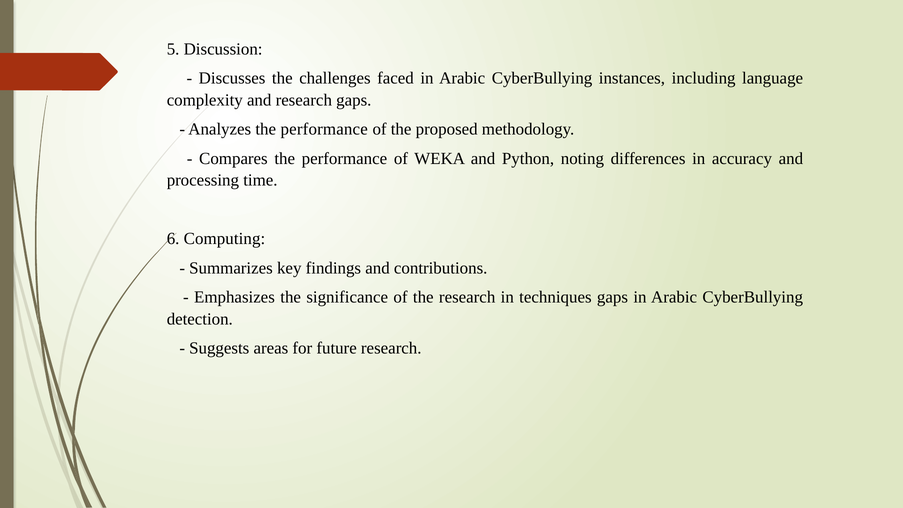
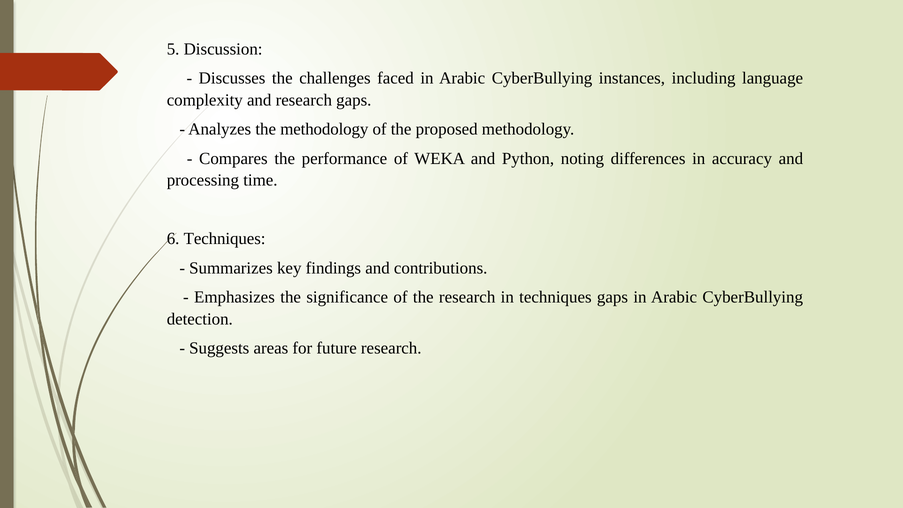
Analyzes the performance: performance -> methodology
6 Computing: Computing -> Techniques
